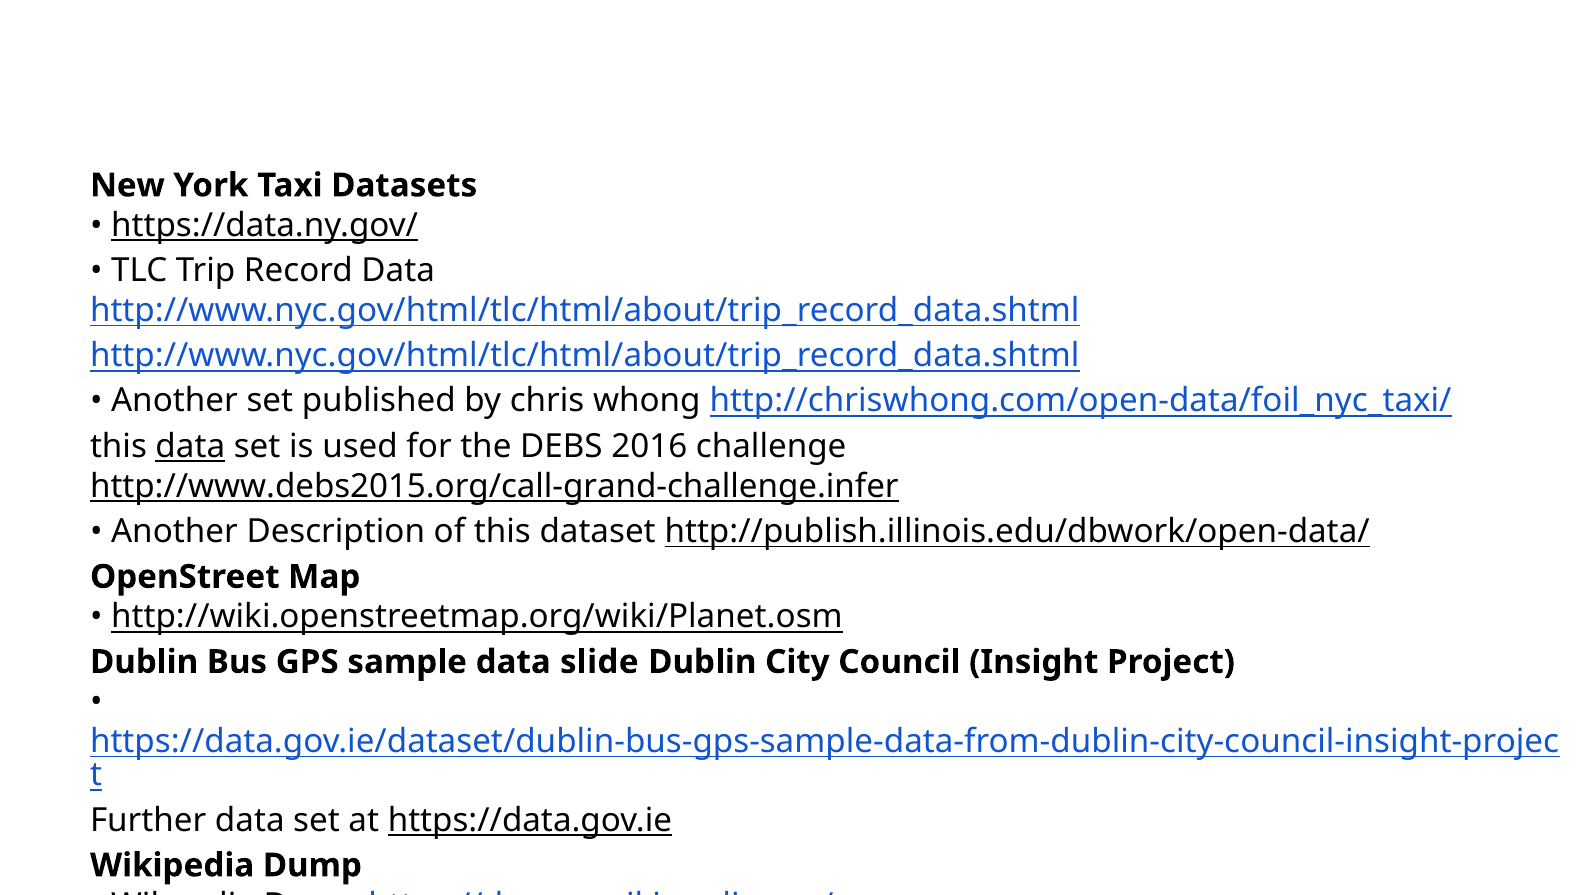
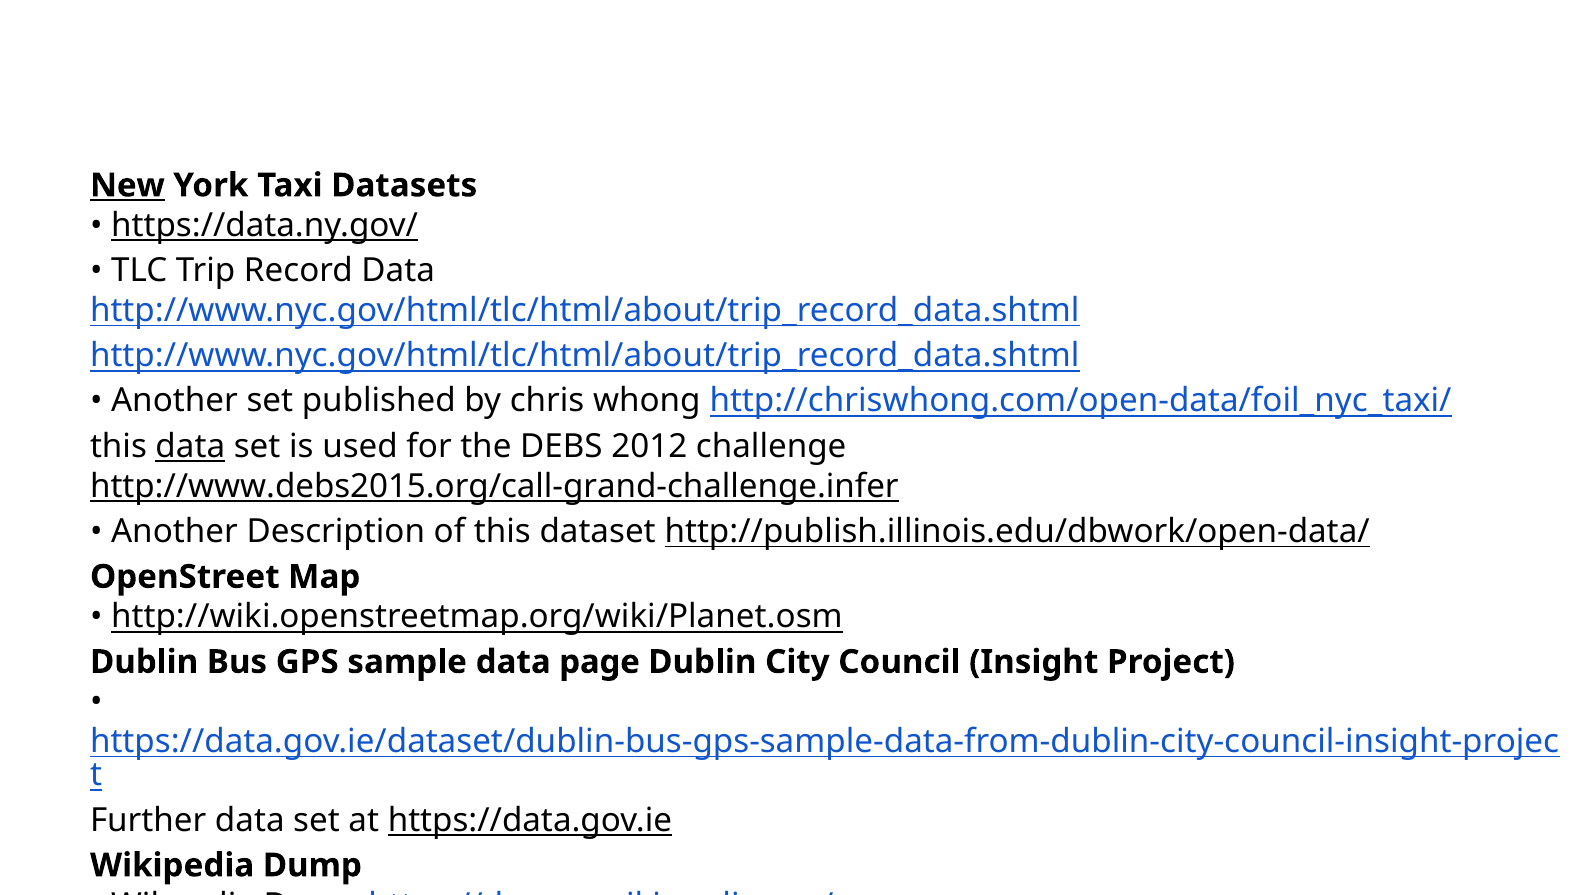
New underline: none -> present
2016: 2016 -> 2012
slide: slide -> page
